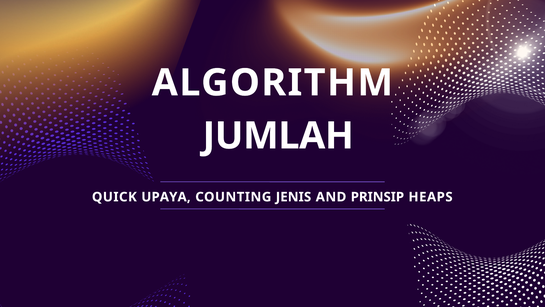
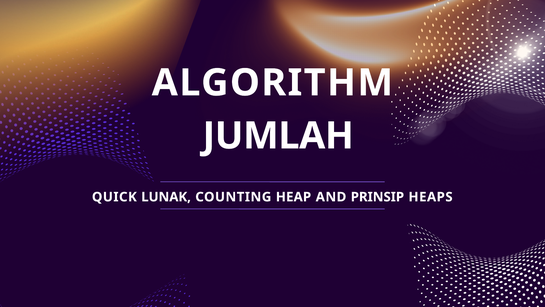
UPAYA: UPAYA -> LUNAK
JENIS: JENIS -> HEAP
